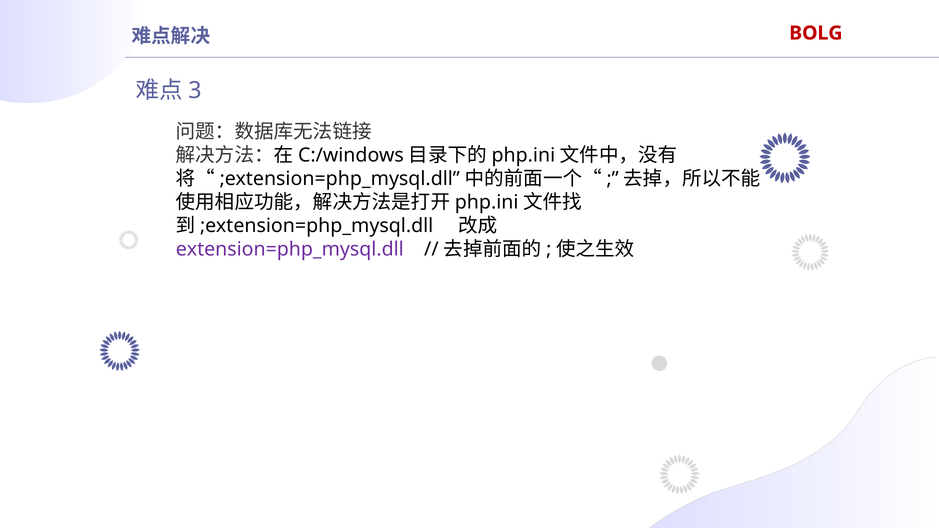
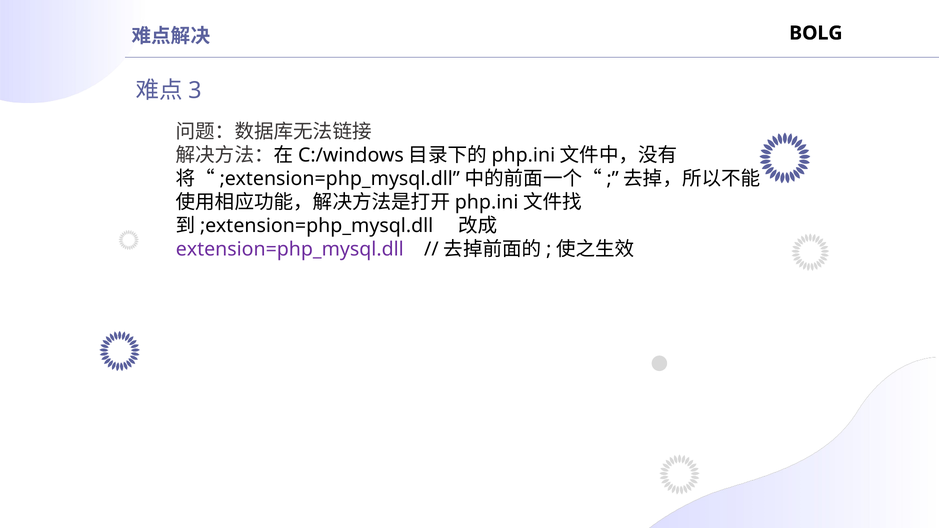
BOLG colour: red -> black
